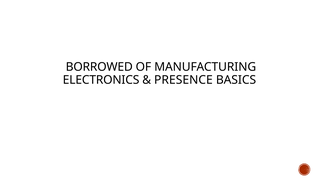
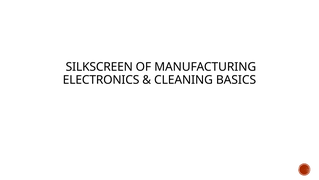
BORROWED: BORROWED -> SILKSCREEN
PRESENCE: PRESENCE -> CLEANING
